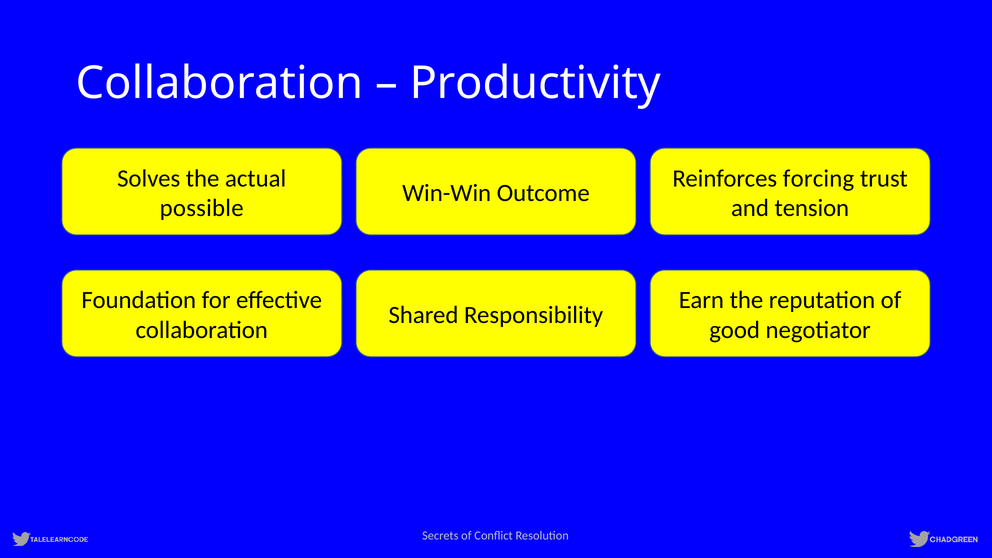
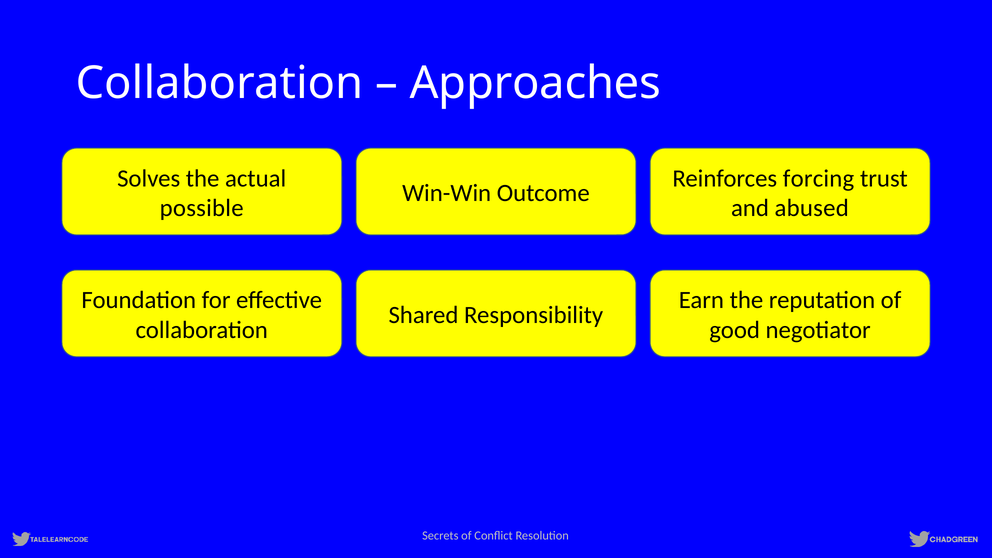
Productivity: Productivity -> Approaches
tension: tension -> abused
